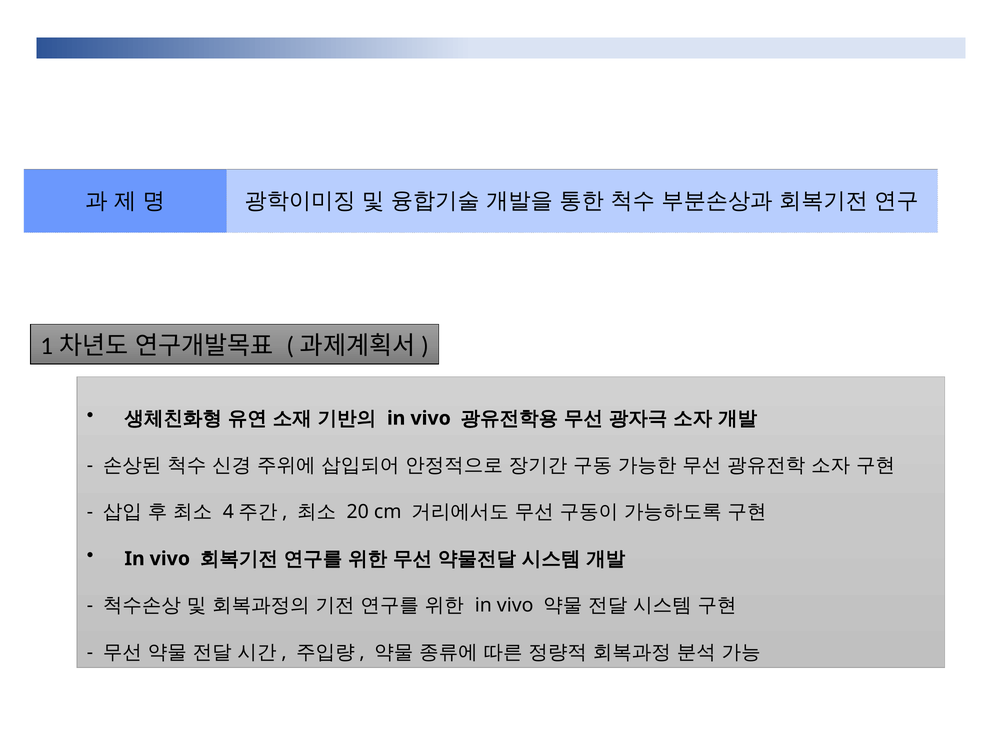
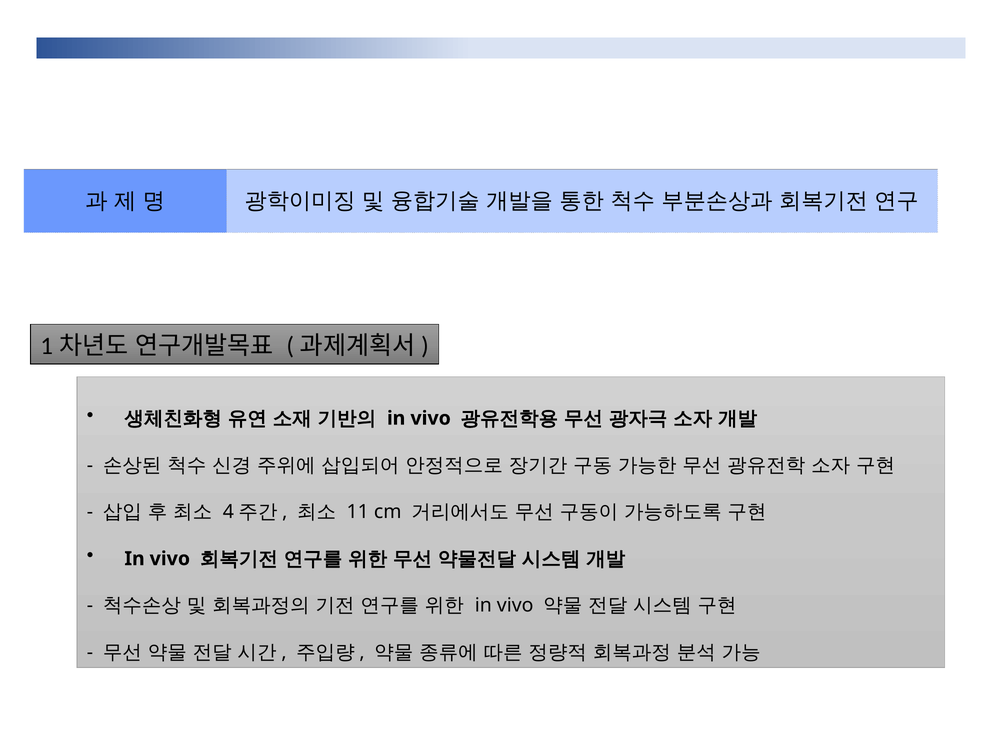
20: 20 -> 11
